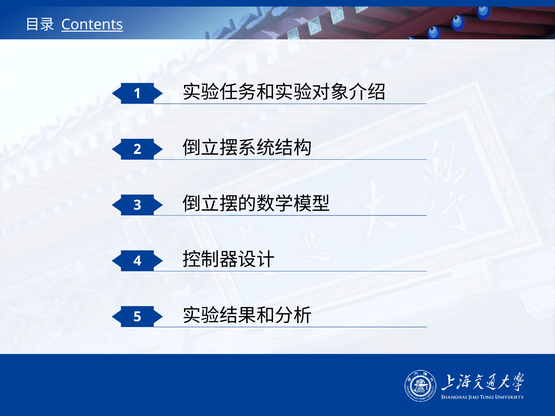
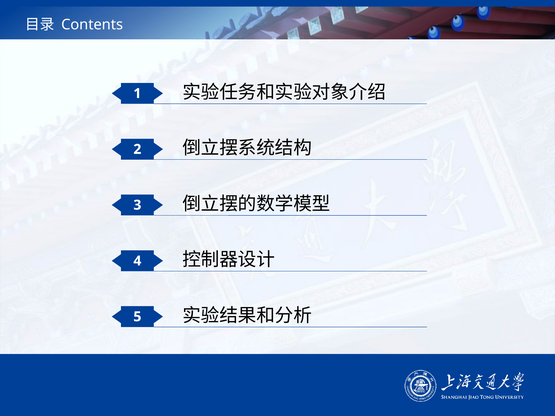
Contents underline: present -> none
